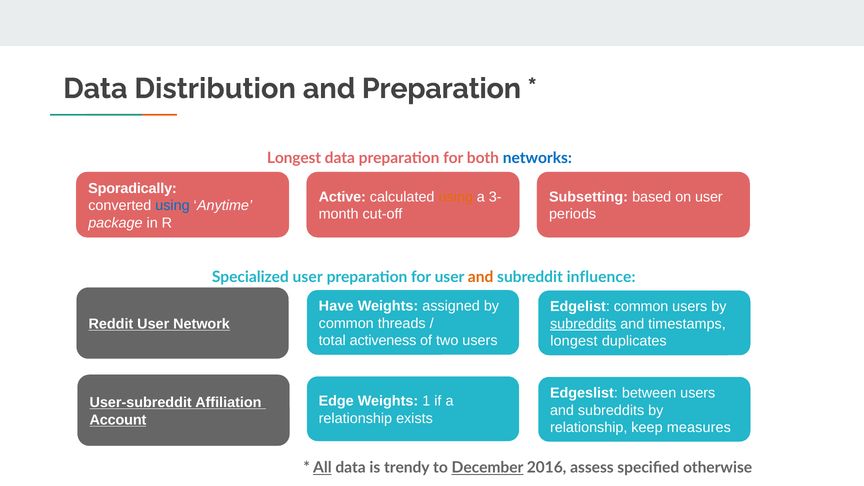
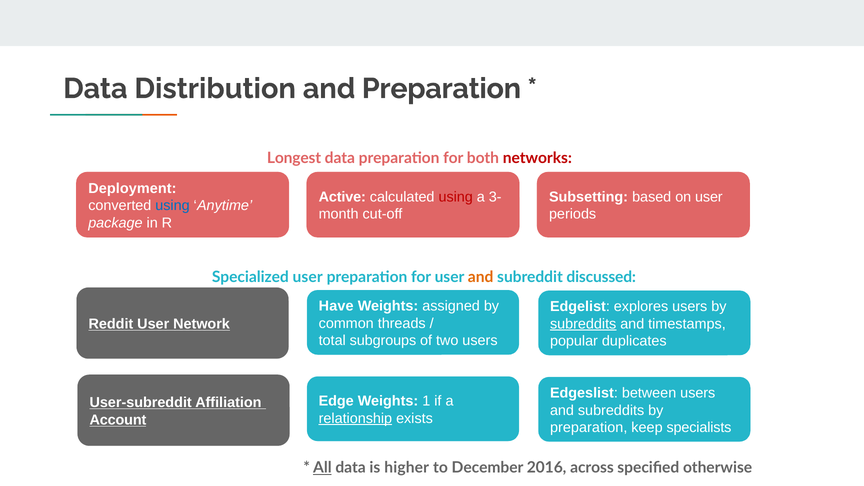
networks colour: blue -> red
Sporadically: Sporadically -> Deployment
using at (456, 197) colour: orange -> red
influence: influence -> discussed
Edgelist common: common -> explores
activeness: activeness -> subgroups
longest at (574, 341): longest -> popular
relationship at (355, 418) underline: none -> present
relationship at (589, 428): relationship -> preparation
measures: measures -> specialists
trendy: trendy -> higher
December underline: present -> none
assess: assess -> across
